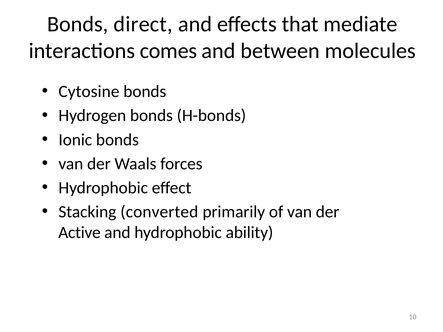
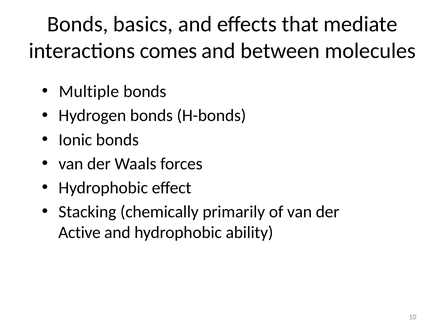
direct: direct -> basics
Cytosine: Cytosine -> Multiple
converted: converted -> chemically
